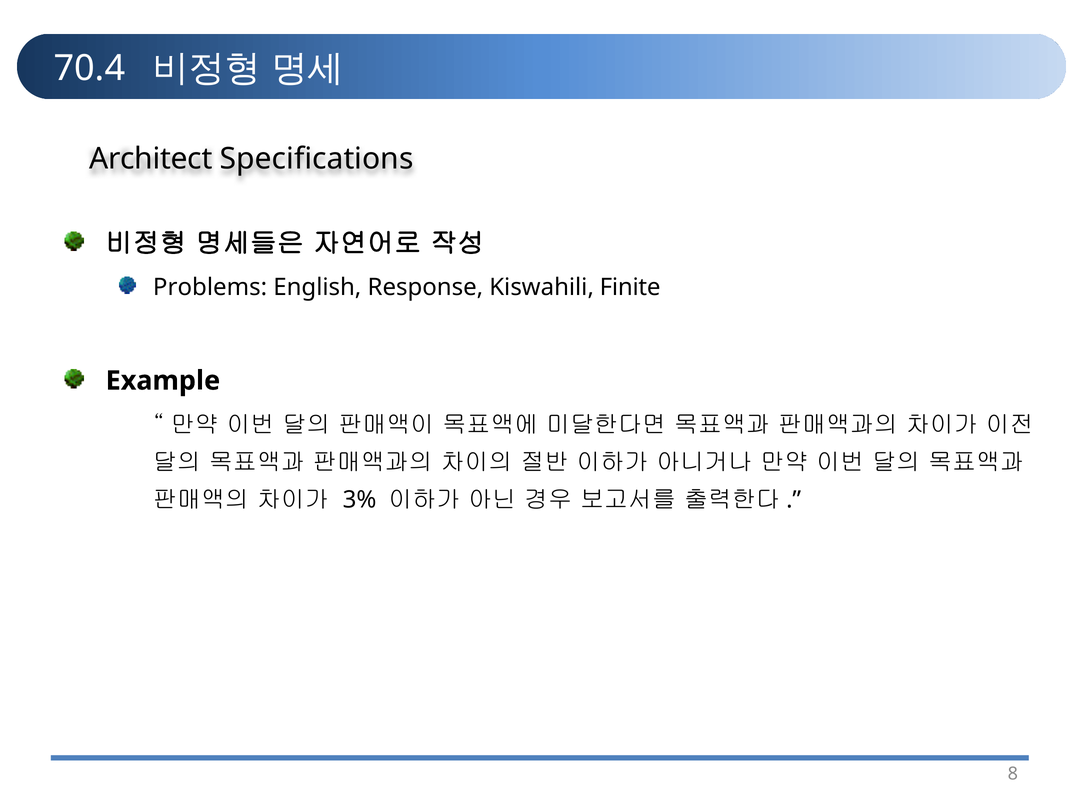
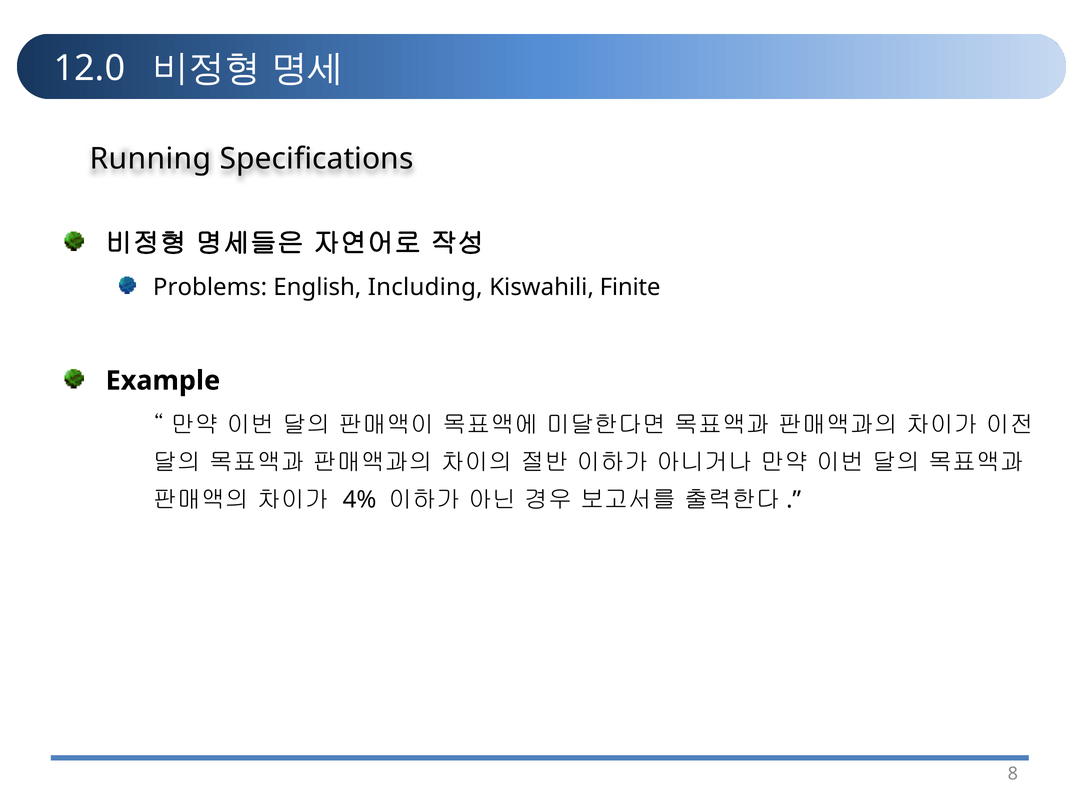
70.4: 70.4 -> 12.0
Architect: Architect -> Running
Response: Response -> Including
3%: 3% -> 4%
